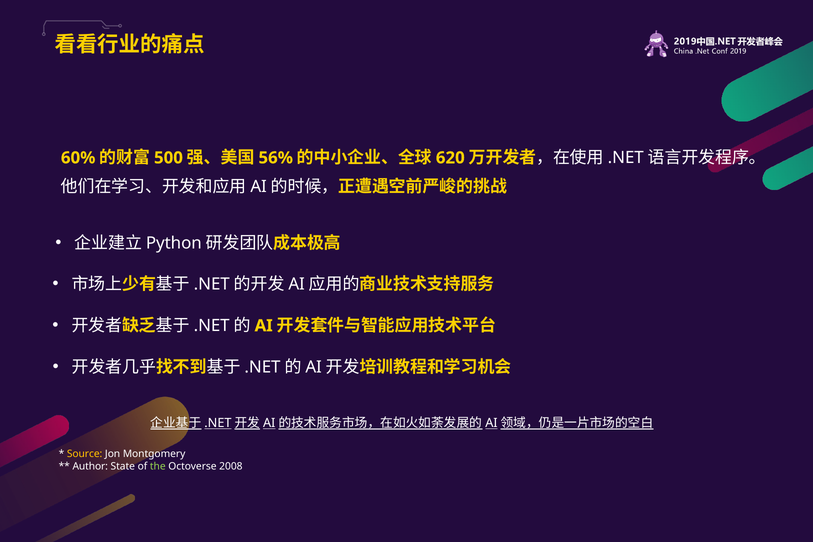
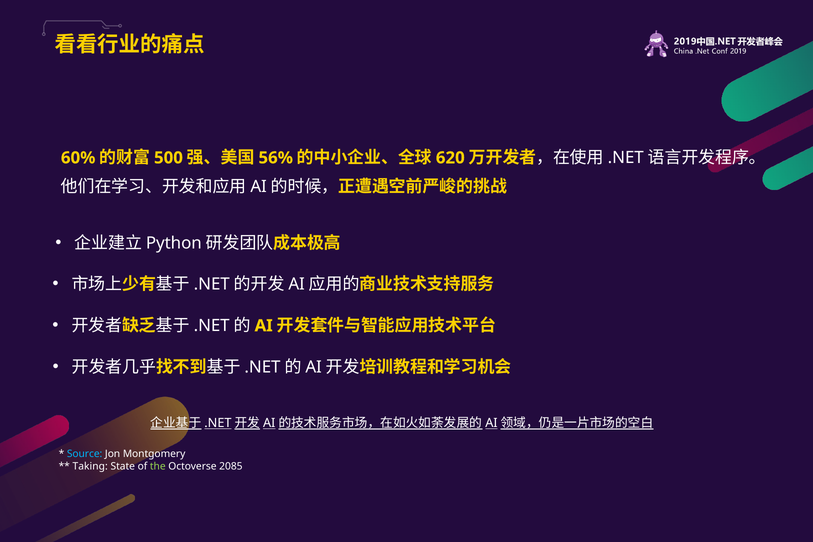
Source colour: yellow -> light blue
Author: Author -> Taking
2008: 2008 -> 2085
